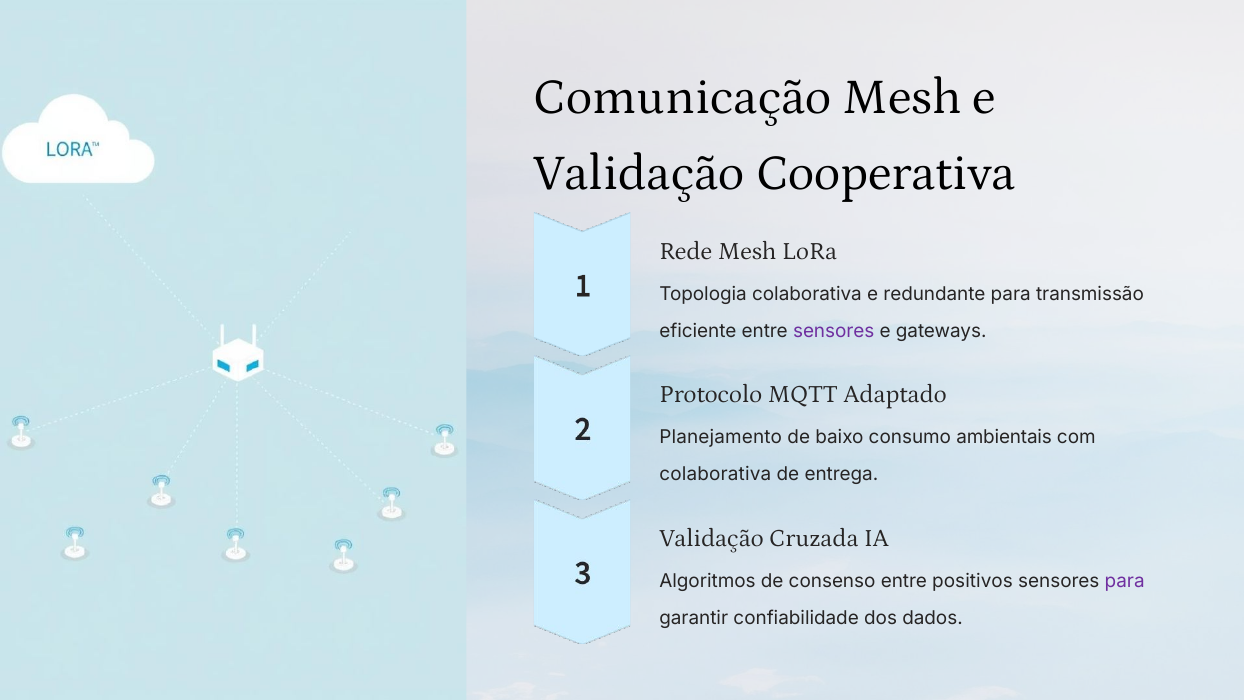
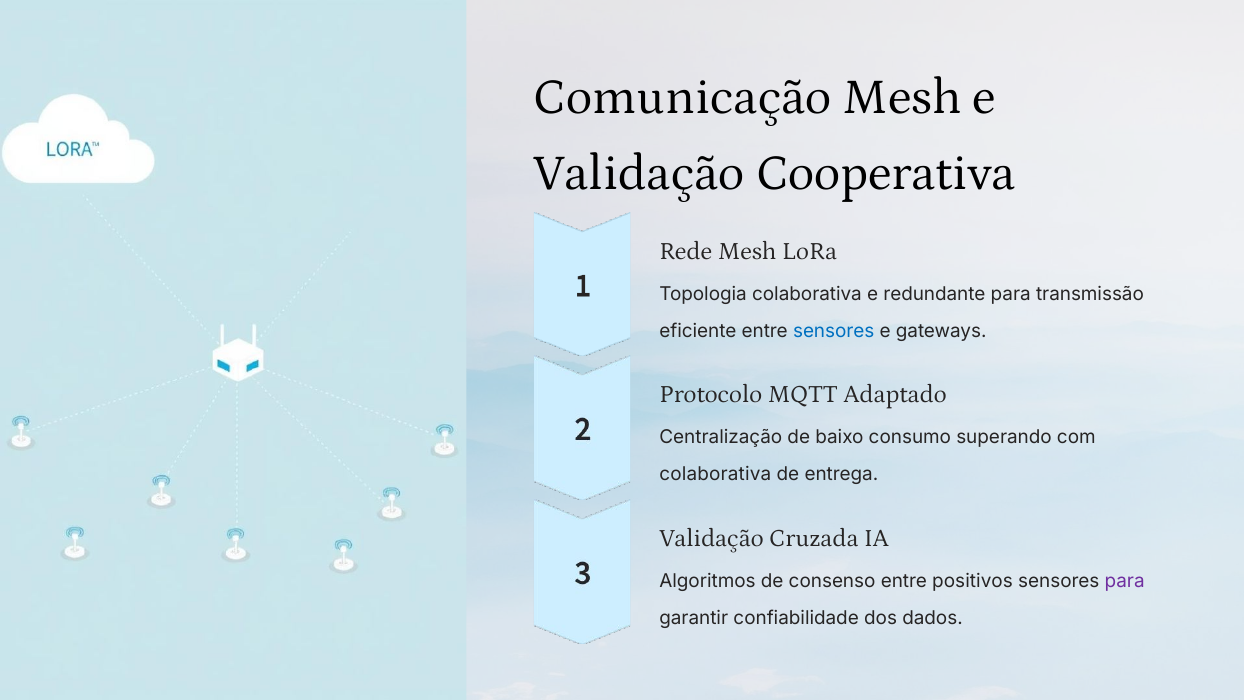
sensores at (834, 331) colour: purple -> blue
Planejamento: Planejamento -> Centralização
ambientais: ambientais -> superando
